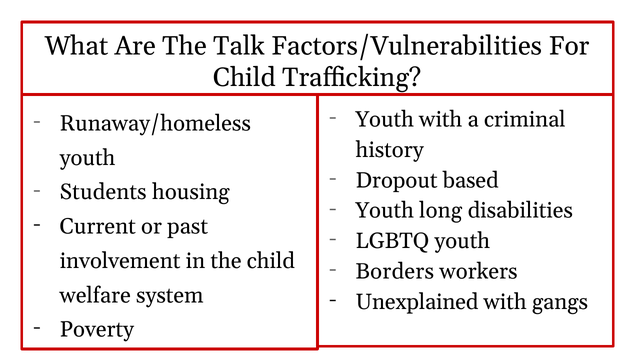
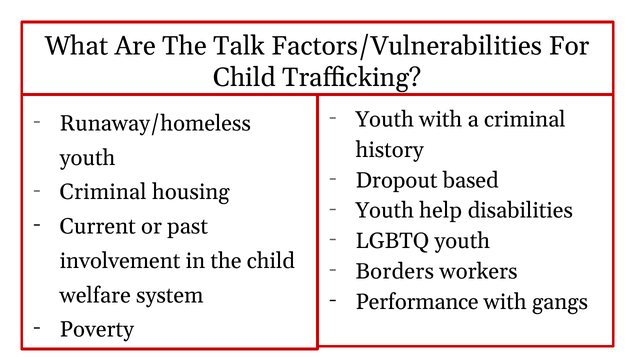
Students at (103, 192): Students -> Criminal
long: long -> help
Unexplained: Unexplained -> Performance
